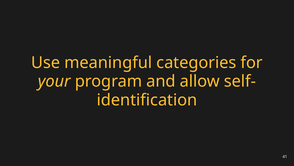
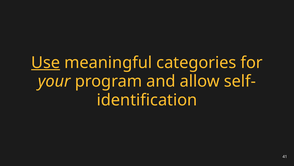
Use underline: none -> present
